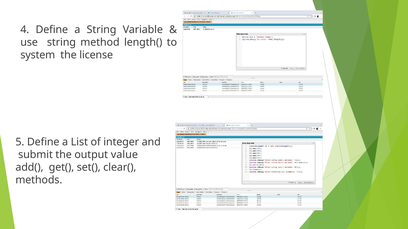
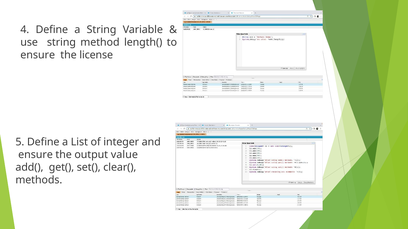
system at (38, 55): system -> ensure
submit at (36, 155): submit -> ensure
